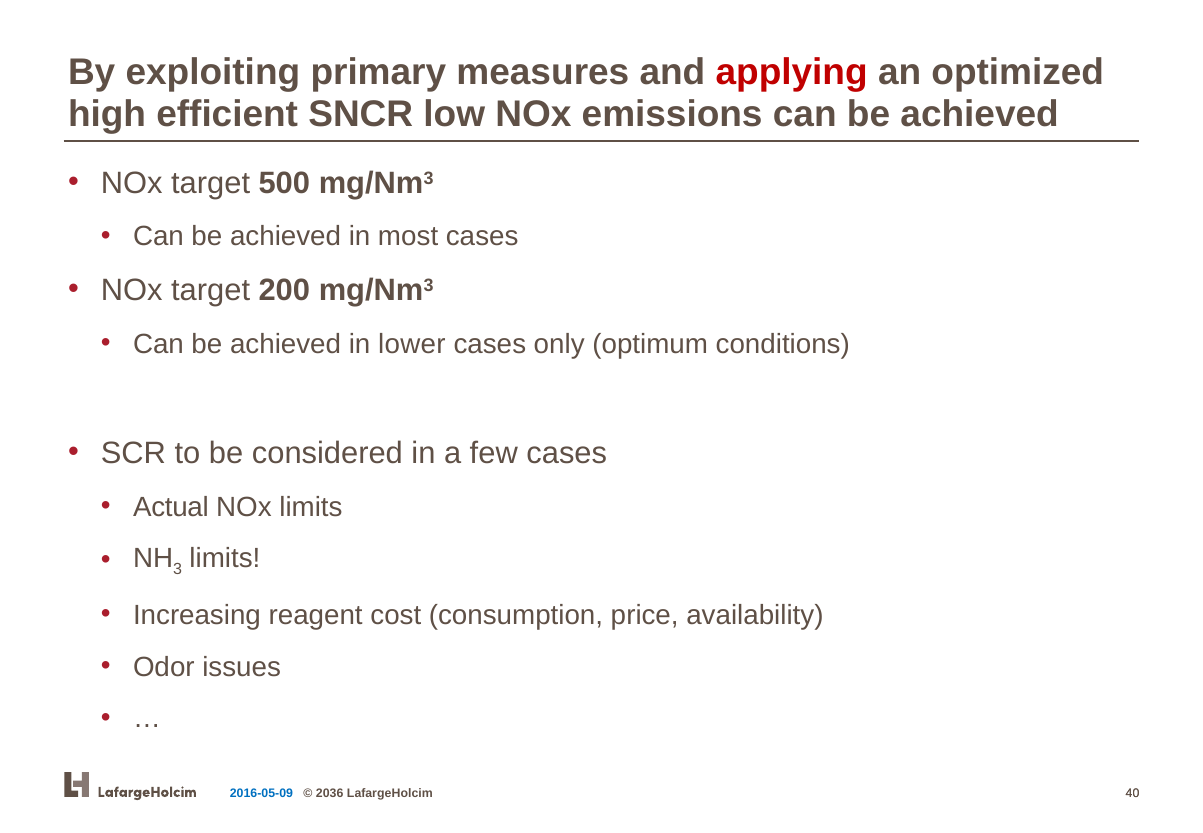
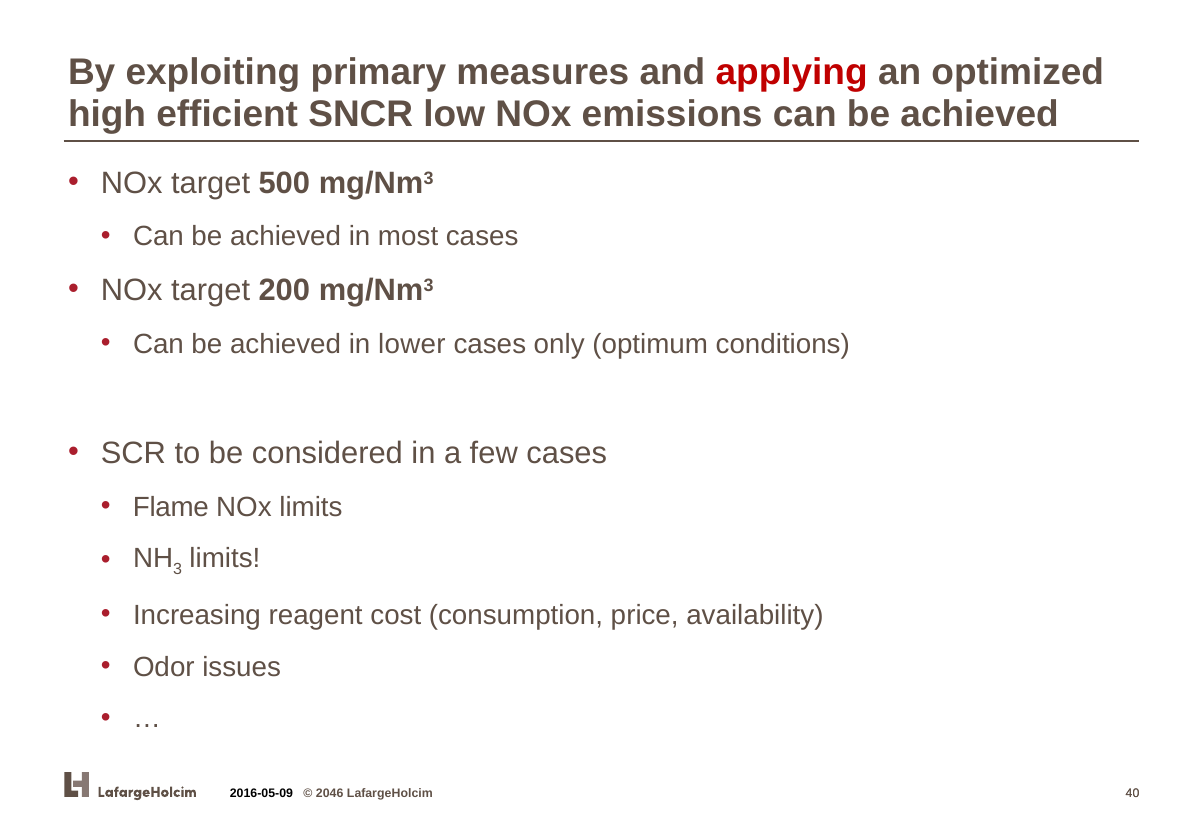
Actual: Actual -> Flame
2016-05-09 colour: blue -> black
2036: 2036 -> 2046
